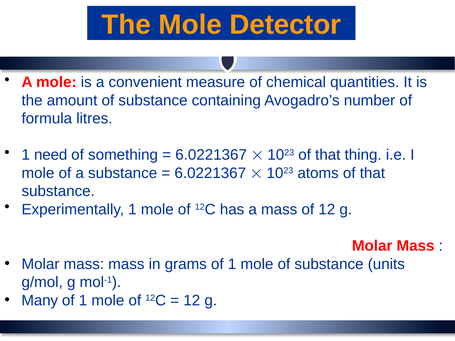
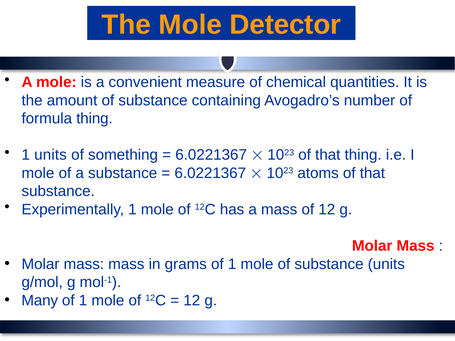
formula litres: litres -> thing
1 need: need -> units
